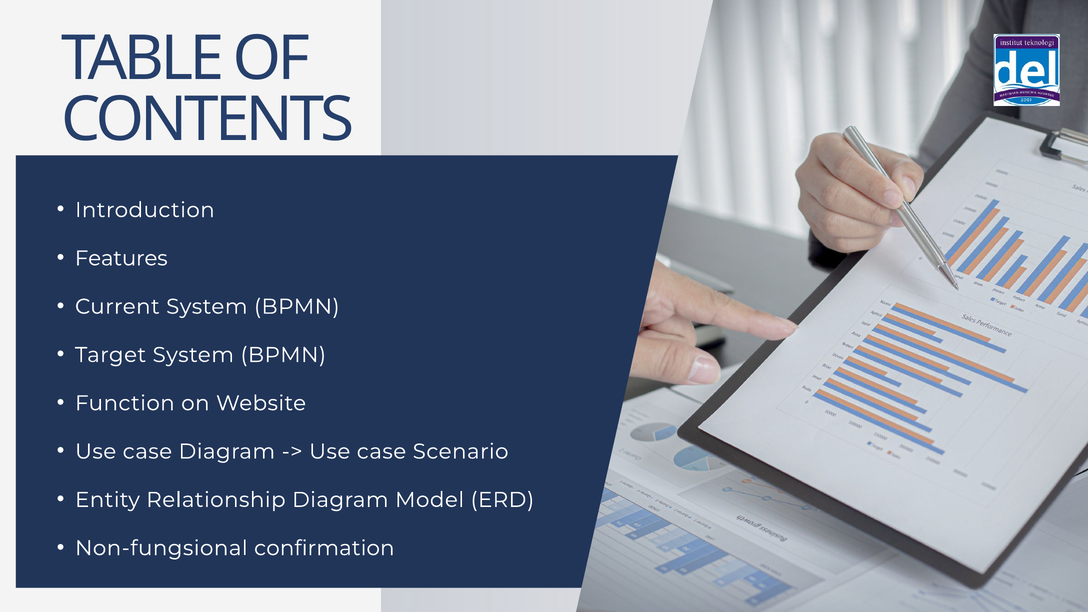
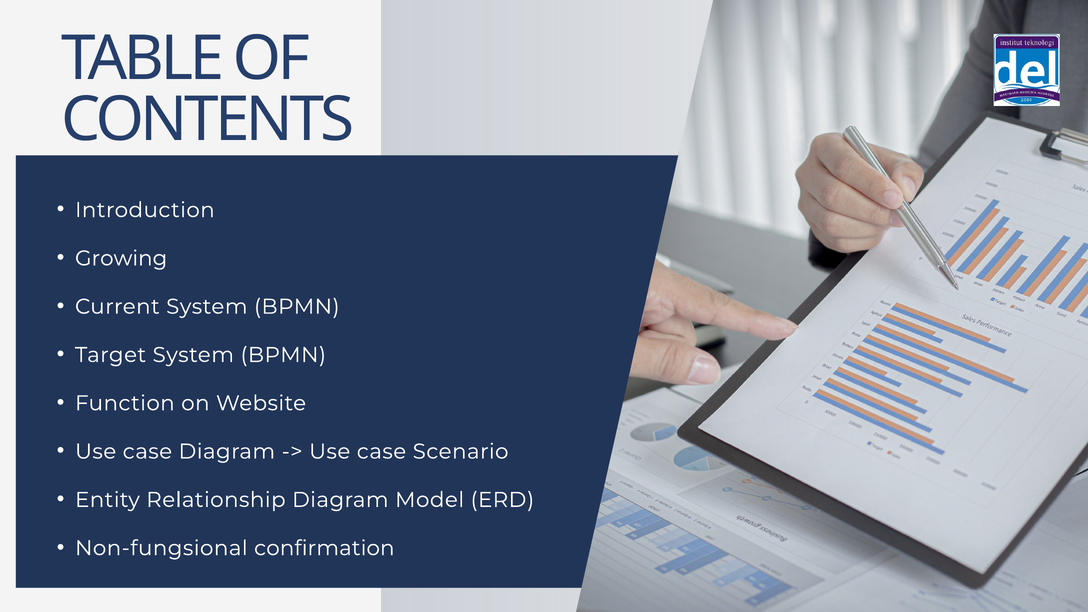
Features: Features -> Growing
